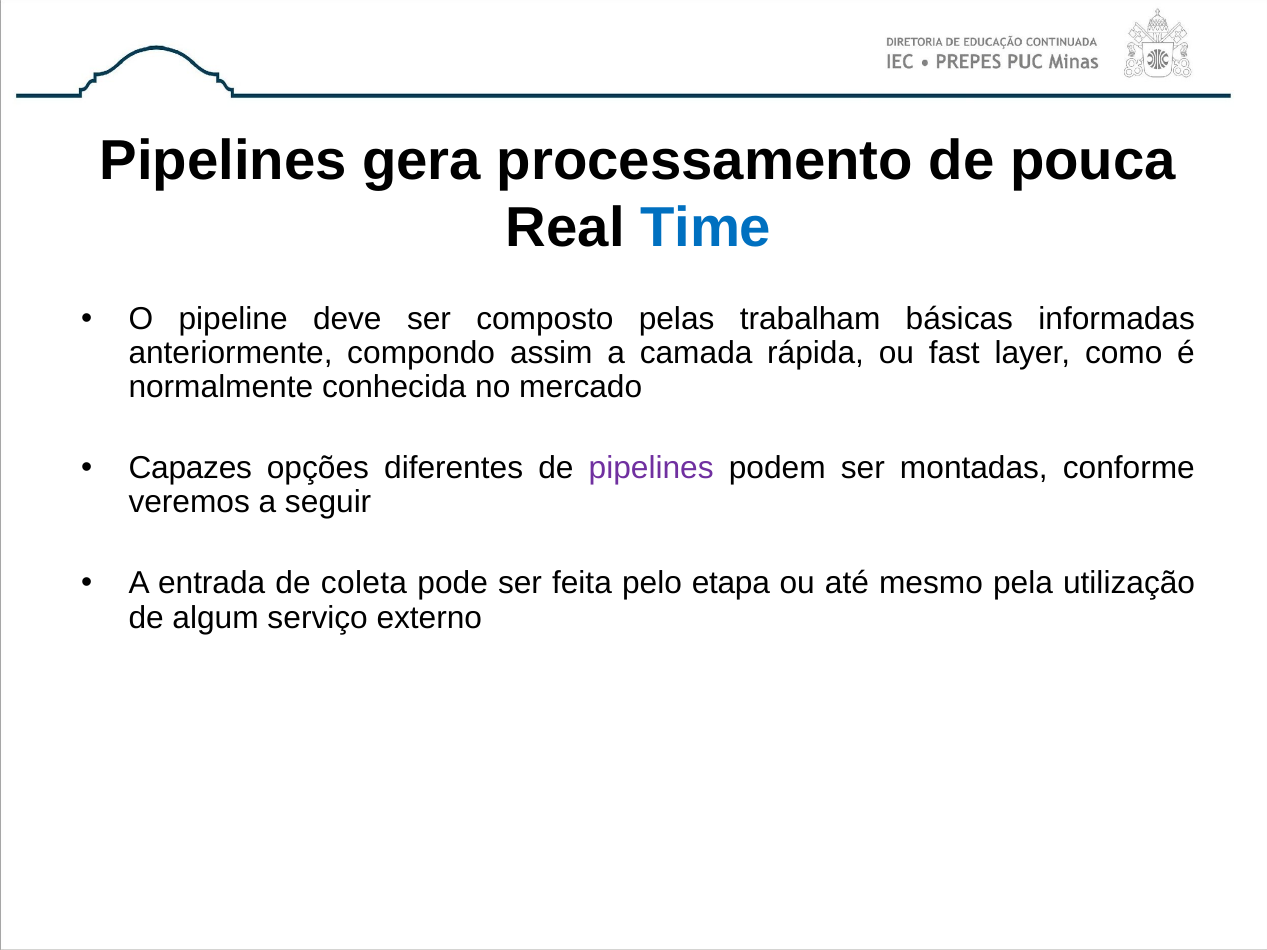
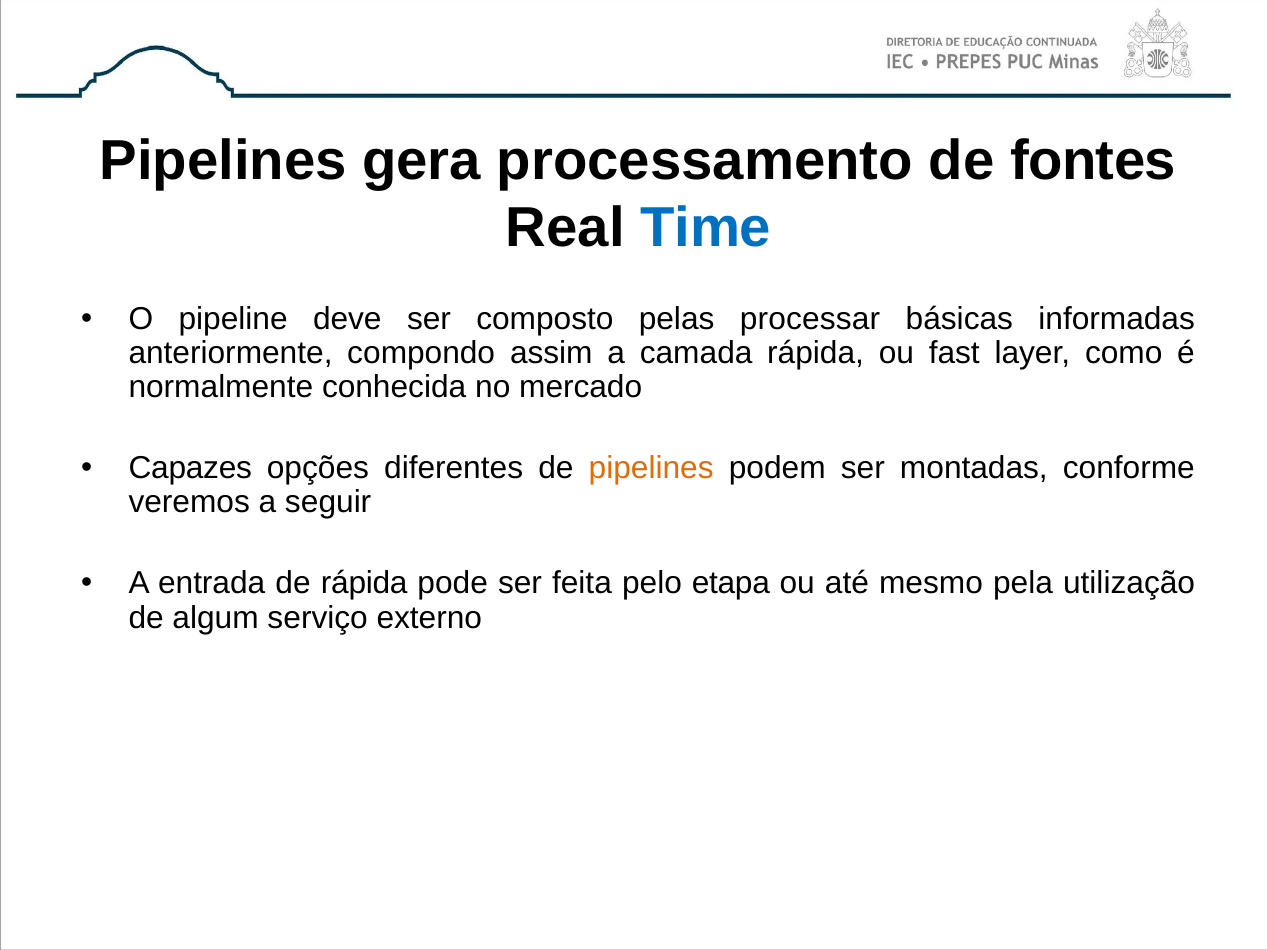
pouca: pouca -> fontes
trabalham: trabalham -> processar
pipelines at (651, 468) colour: purple -> orange
de coleta: coleta -> rápida
